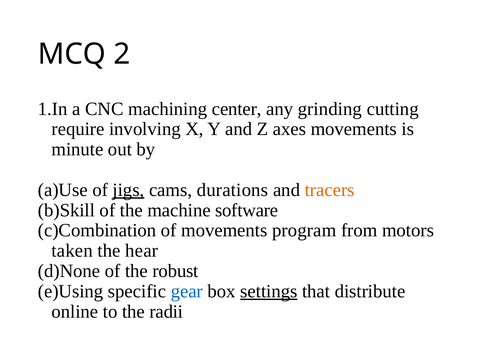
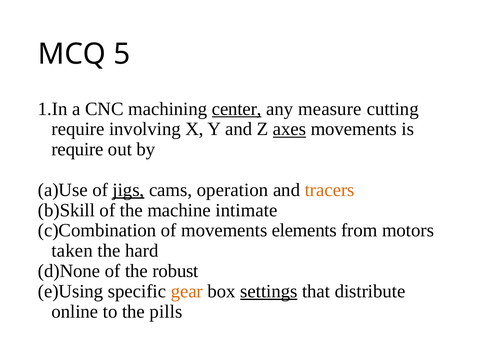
2: 2 -> 5
center underline: none -> present
grinding: grinding -> measure
axes underline: none -> present
minute at (77, 149): minute -> require
durations: durations -> operation
software: software -> intimate
program: program -> elements
hear: hear -> hard
gear colour: blue -> orange
radii: radii -> pills
